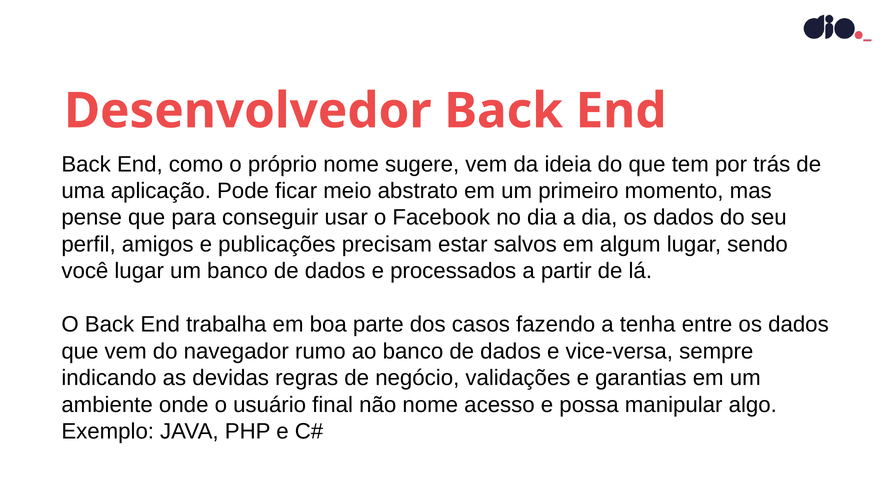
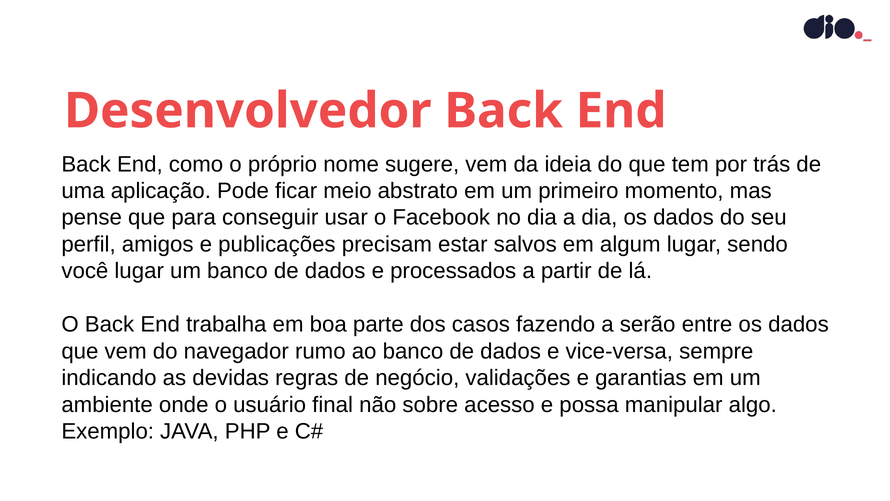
tenha: tenha -> serão
não nome: nome -> sobre
